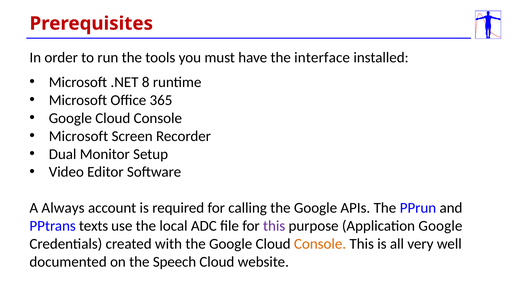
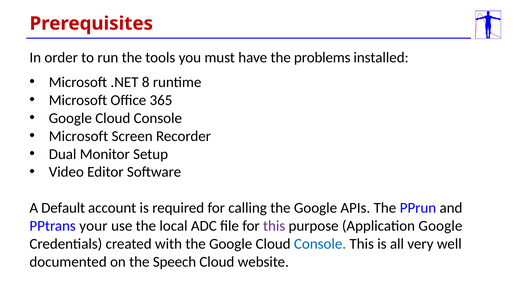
interface: interface -> problems
Always: Always -> Default
texts: texts -> your
Console at (320, 244) colour: orange -> blue
